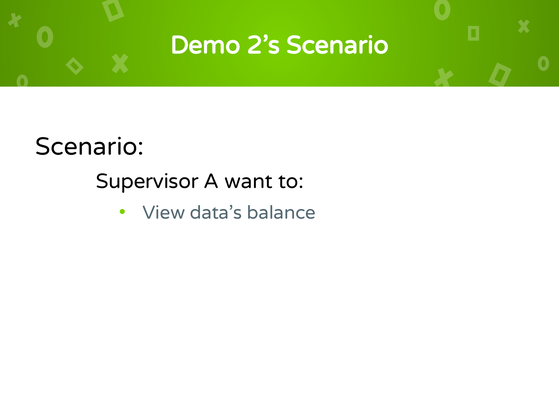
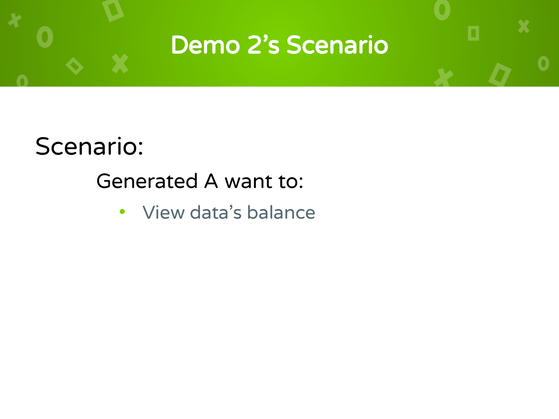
Supervisor: Supervisor -> Generated
